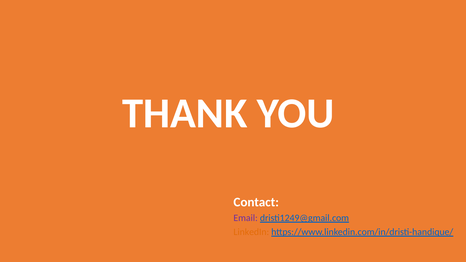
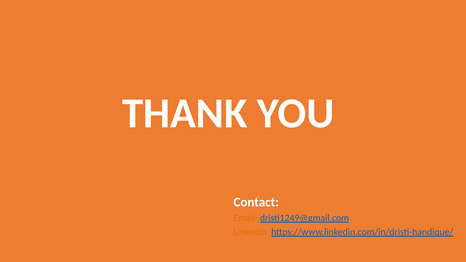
Email colour: purple -> orange
